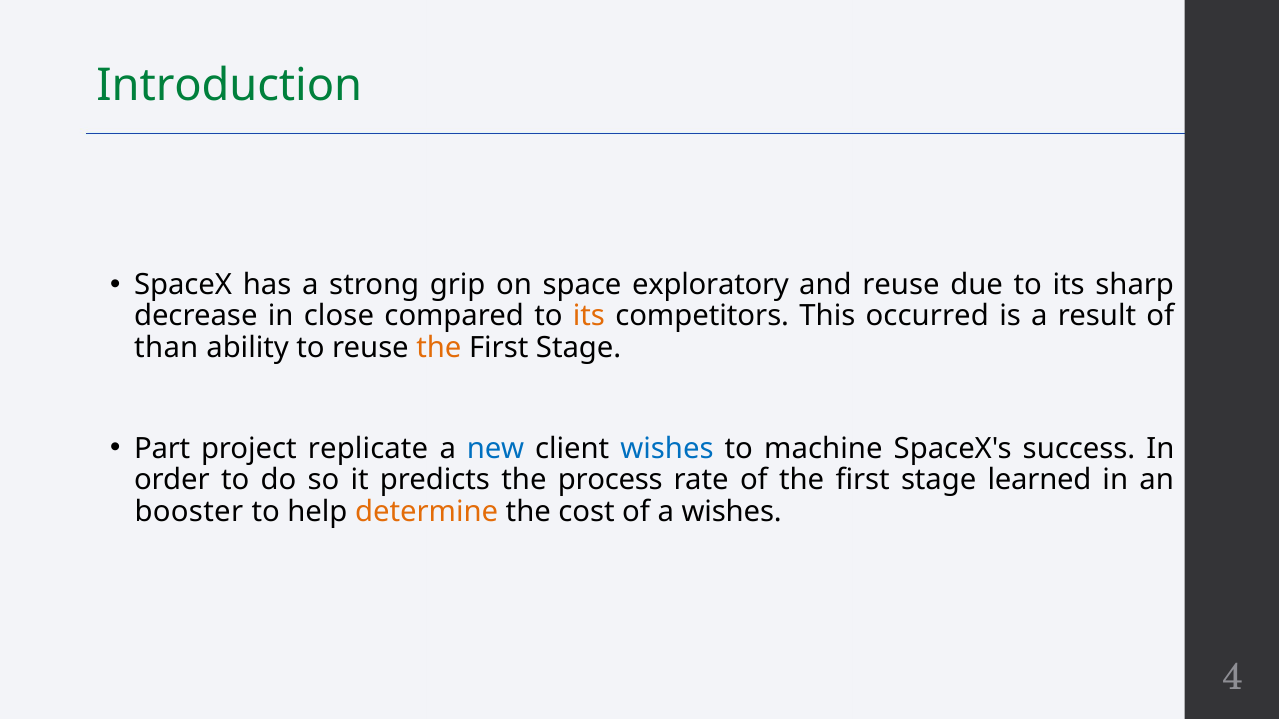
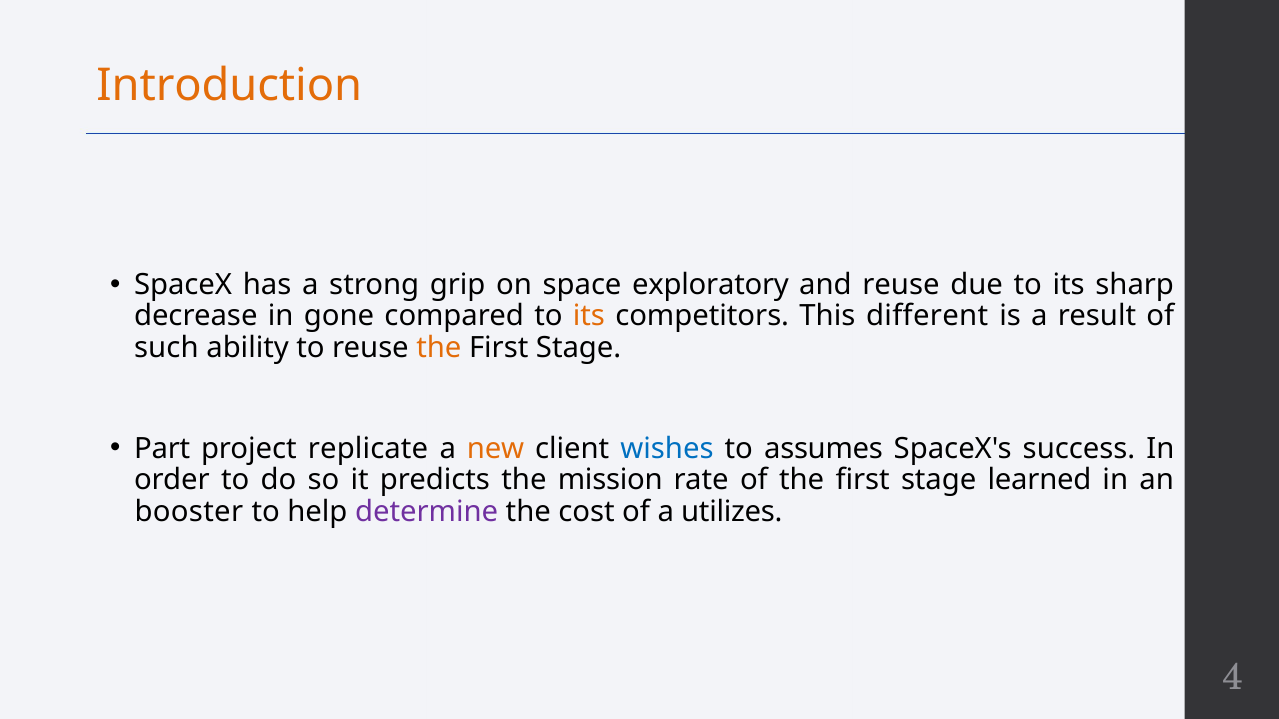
Introduction colour: green -> orange
close: close -> gone
occurred: occurred -> different
than: than -> such
new colour: blue -> orange
machine: machine -> assumes
process: process -> mission
determine colour: orange -> purple
a wishes: wishes -> utilizes
